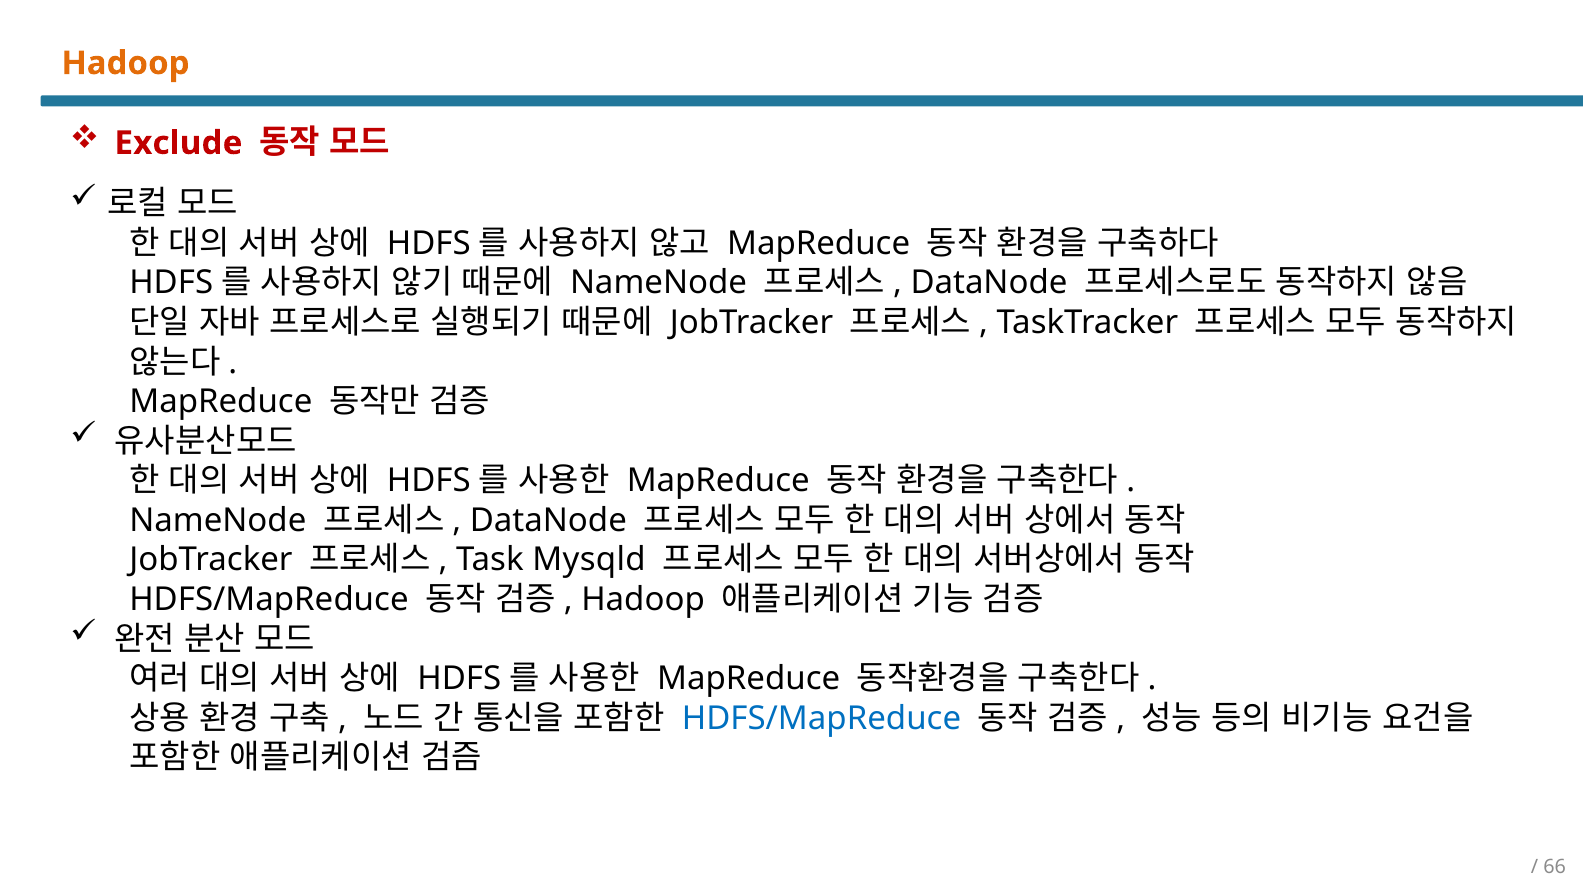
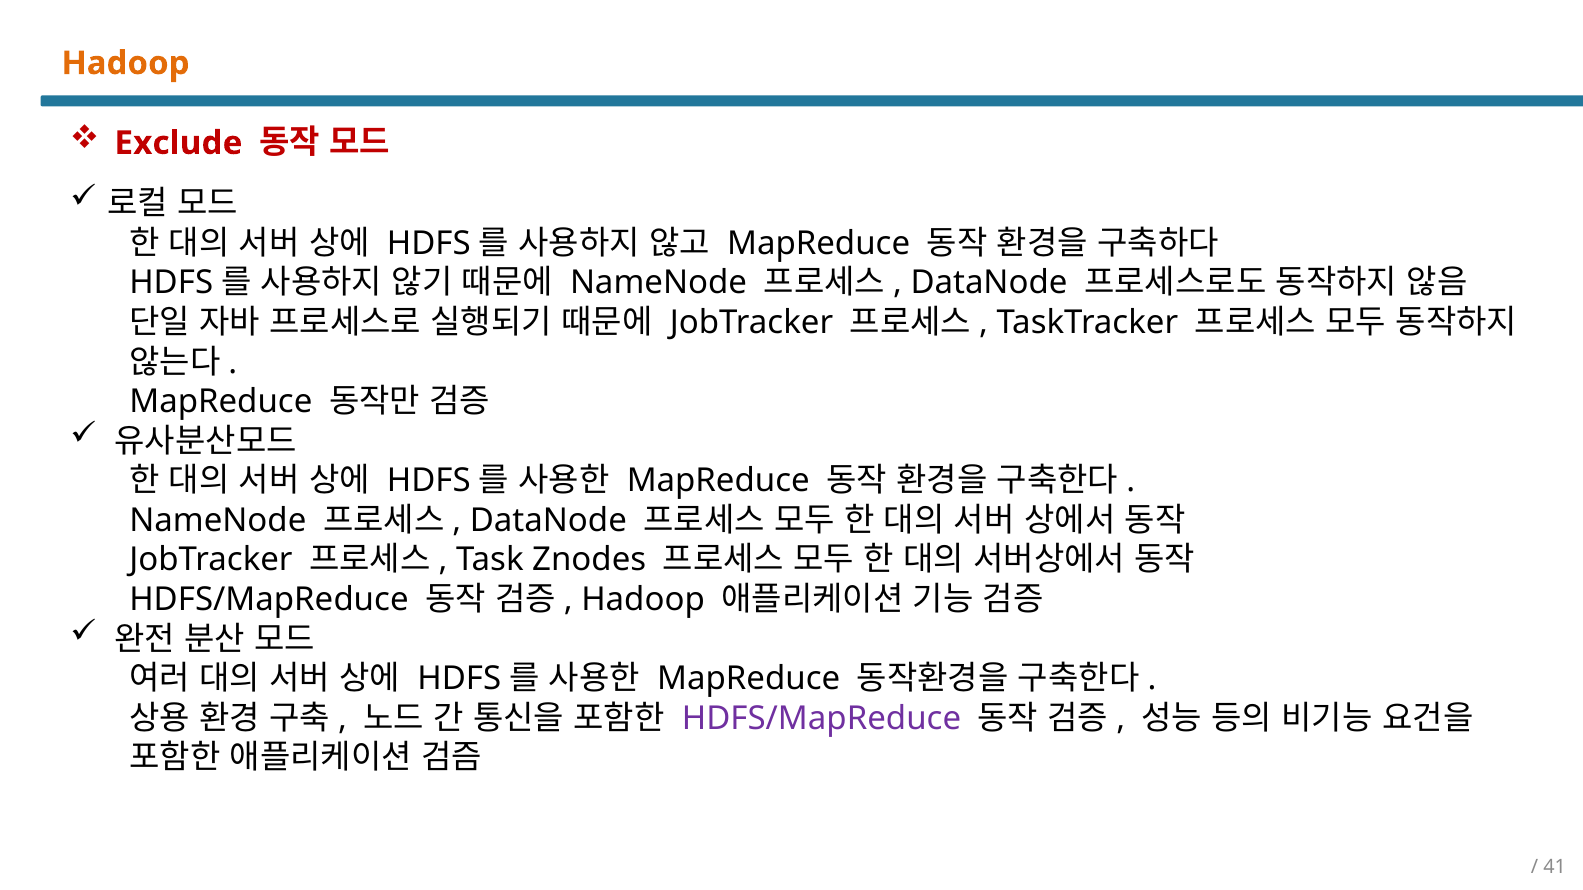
Mysqld: Mysqld -> Znodes
HDFS/MapReduce at (821, 719) colour: blue -> purple
66: 66 -> 41
